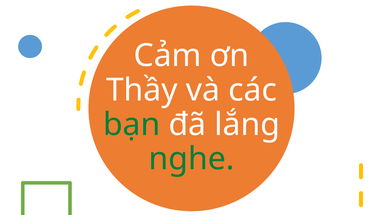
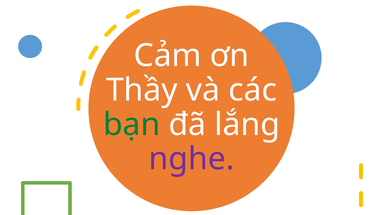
nghe colour: green -> purple
